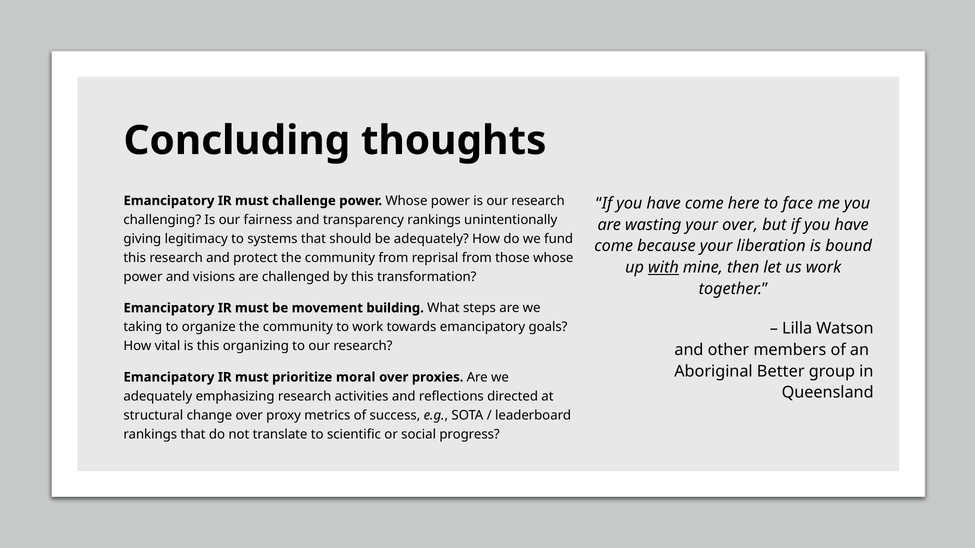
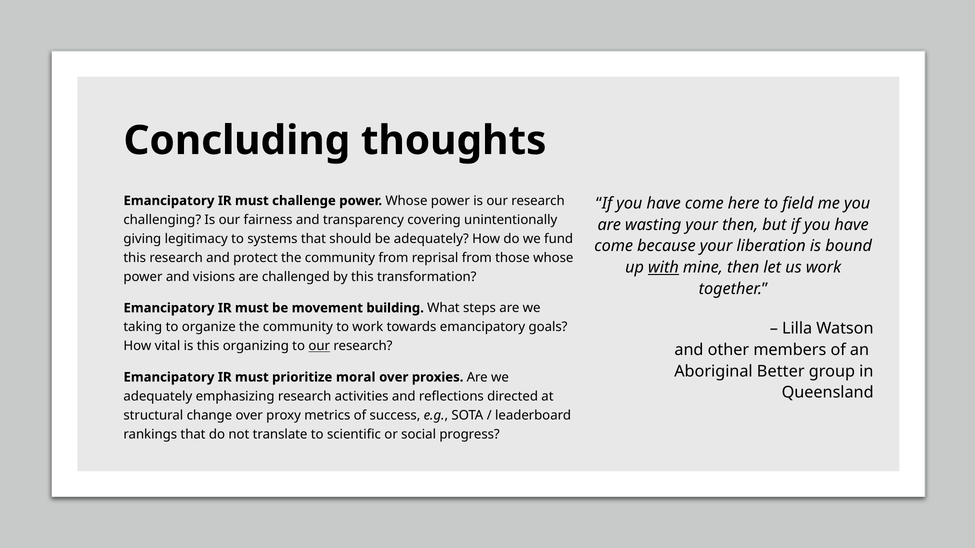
face: face -> field
transparency rankings: rankings -> covering
your over: over -> then
our at (319, 346) underline: none -> present
